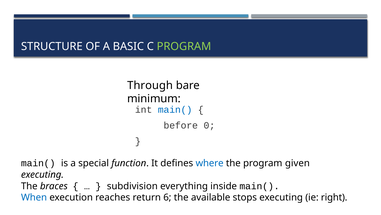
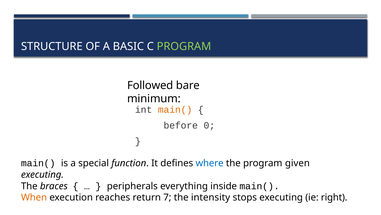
Through: Through -> Followed
main( at (175, 109) colour: blue -> orange
subdivision: subdivision -> peripherals
When colour: blue -> orange
6: 6 -> 7
available: available -> intensity
